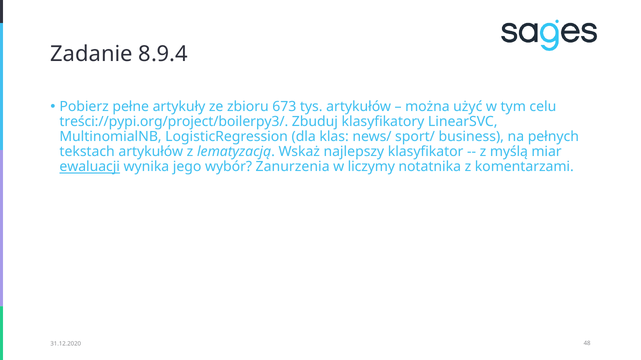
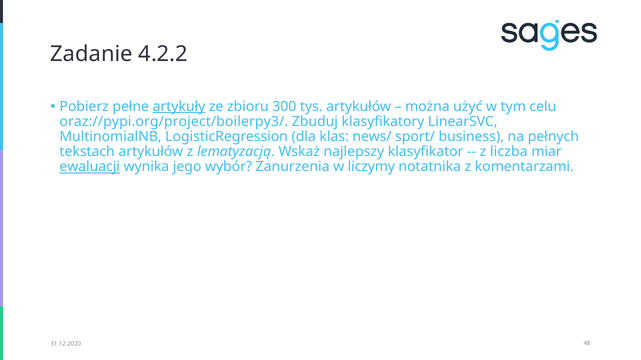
8.9.4: 8.9.4 -> 4.2.2
artykuły underline: none -> present
673: 673 -> 300
treści://pypi.org/project/boilerpy3/: treści://pypi.org/project/boilerpy3/ -> oraz://pypi.org/project/boilerpy3/
myślą: myślą -> liczba
